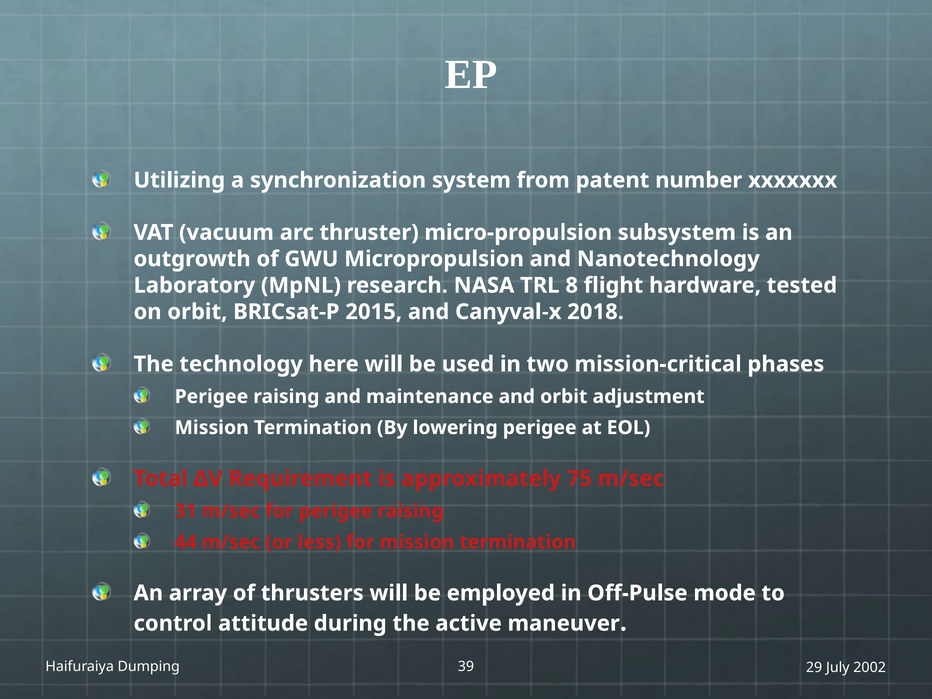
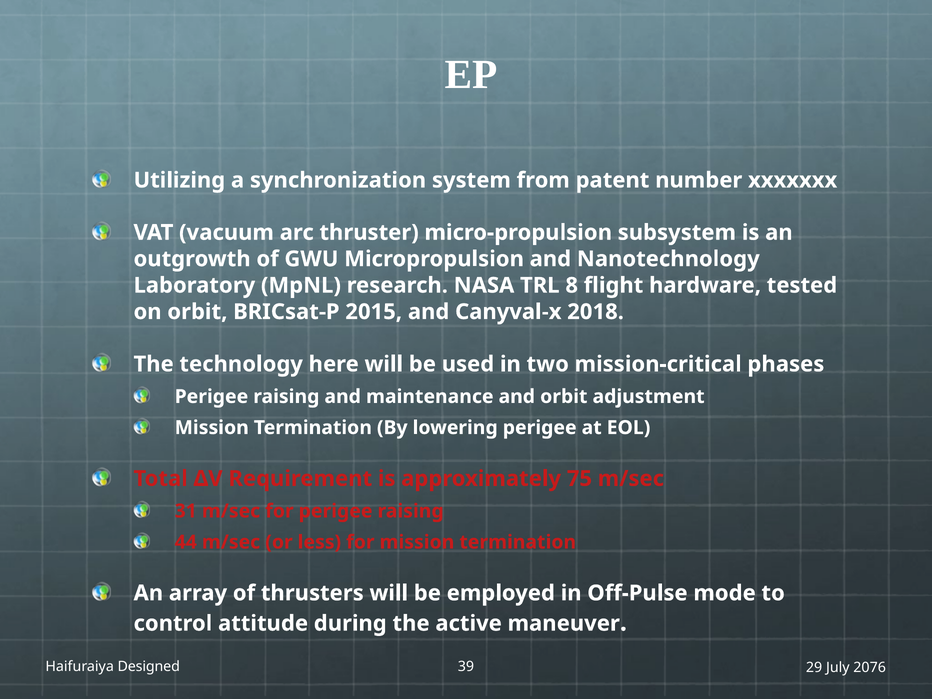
Dumping: Dumping -> Designed
2002: 2002 -> 2076
